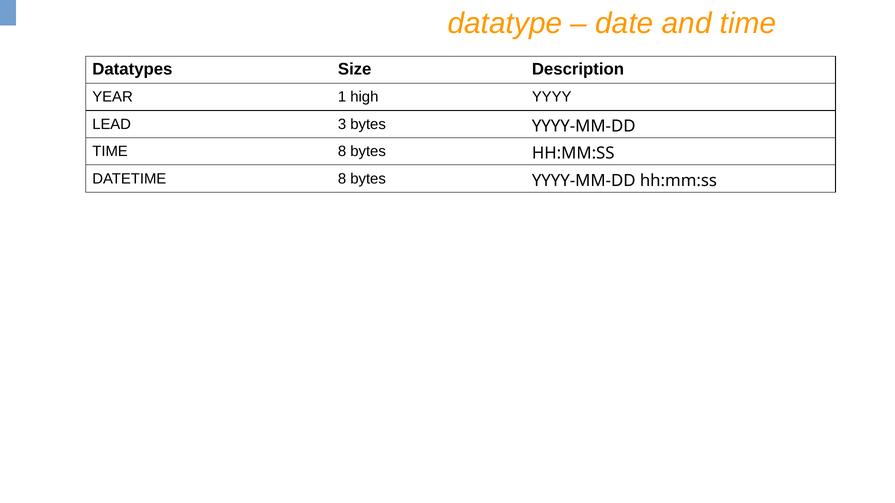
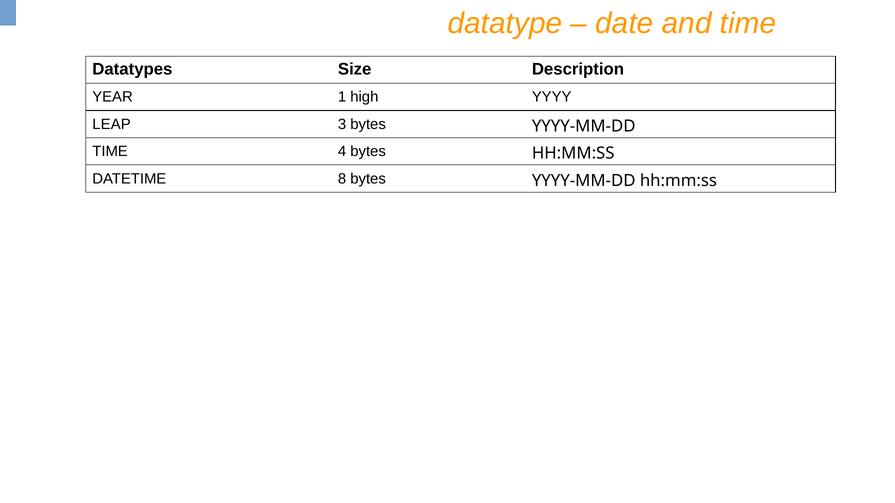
LEAD: LEAD -> LEAP
TIME 8: 8 -> 4
